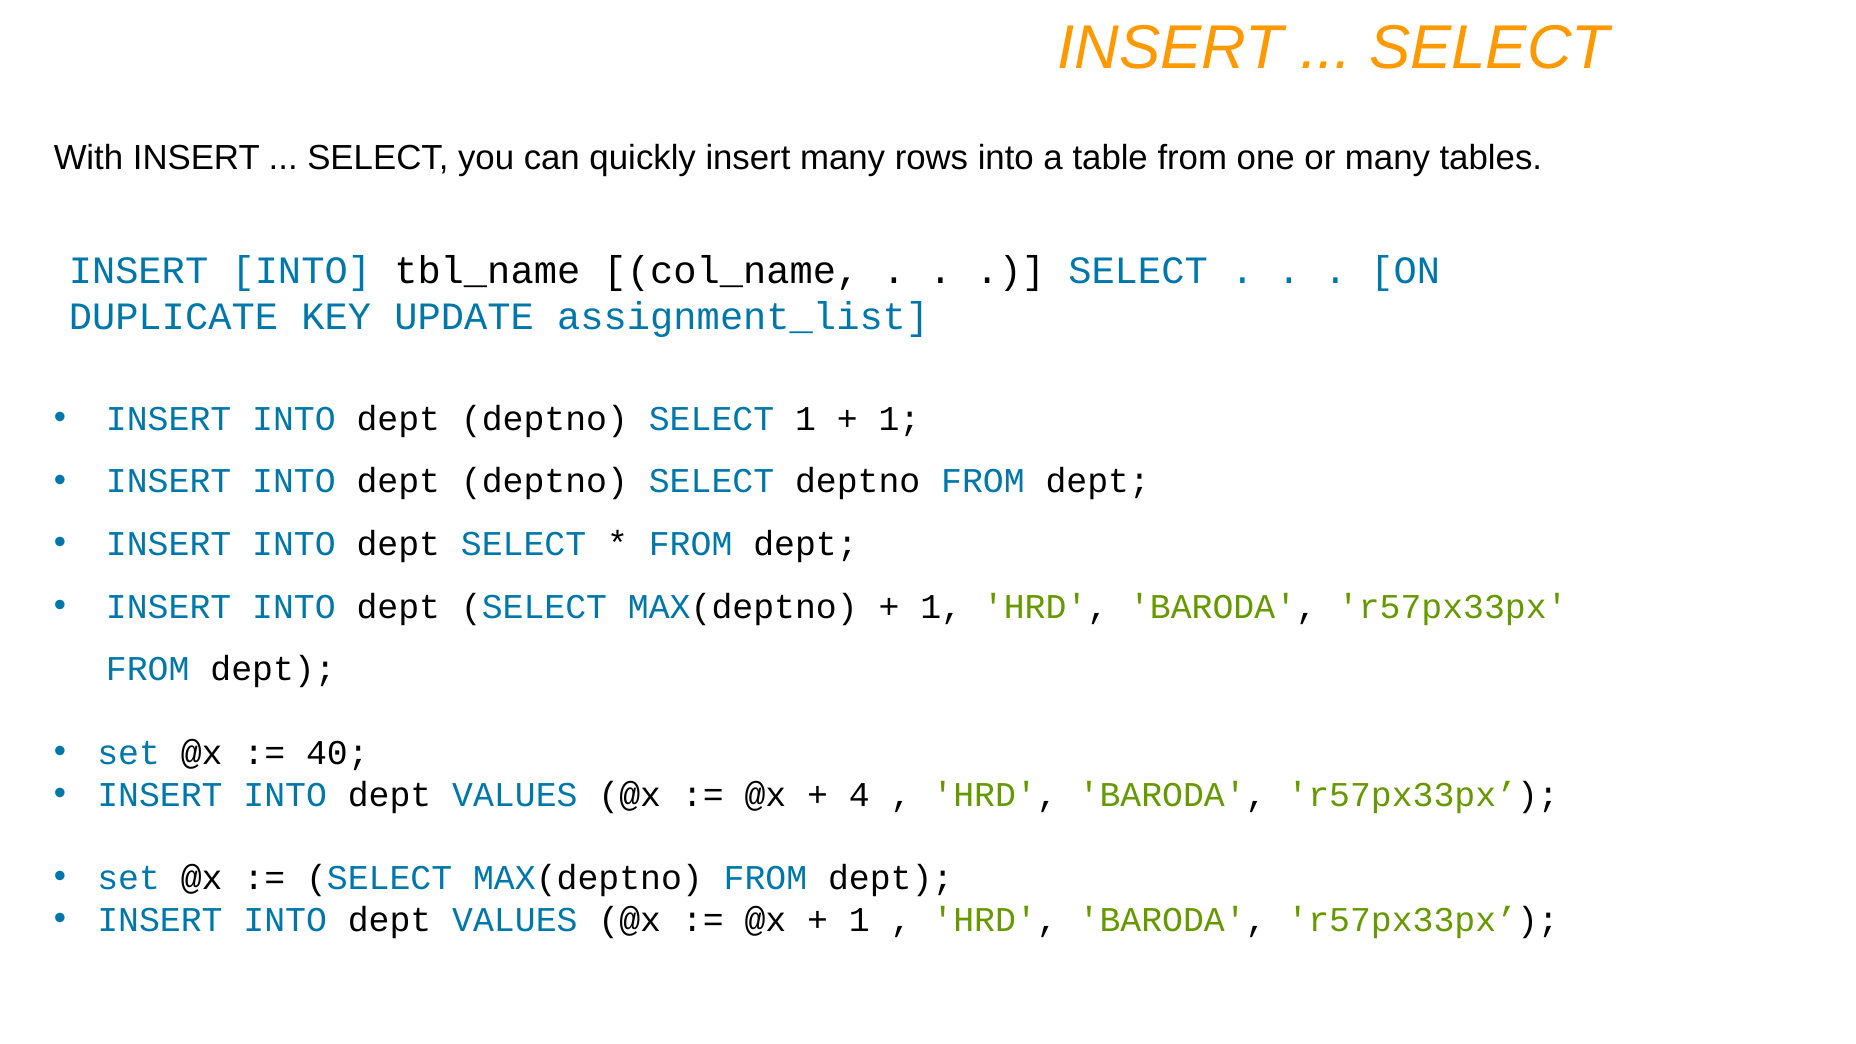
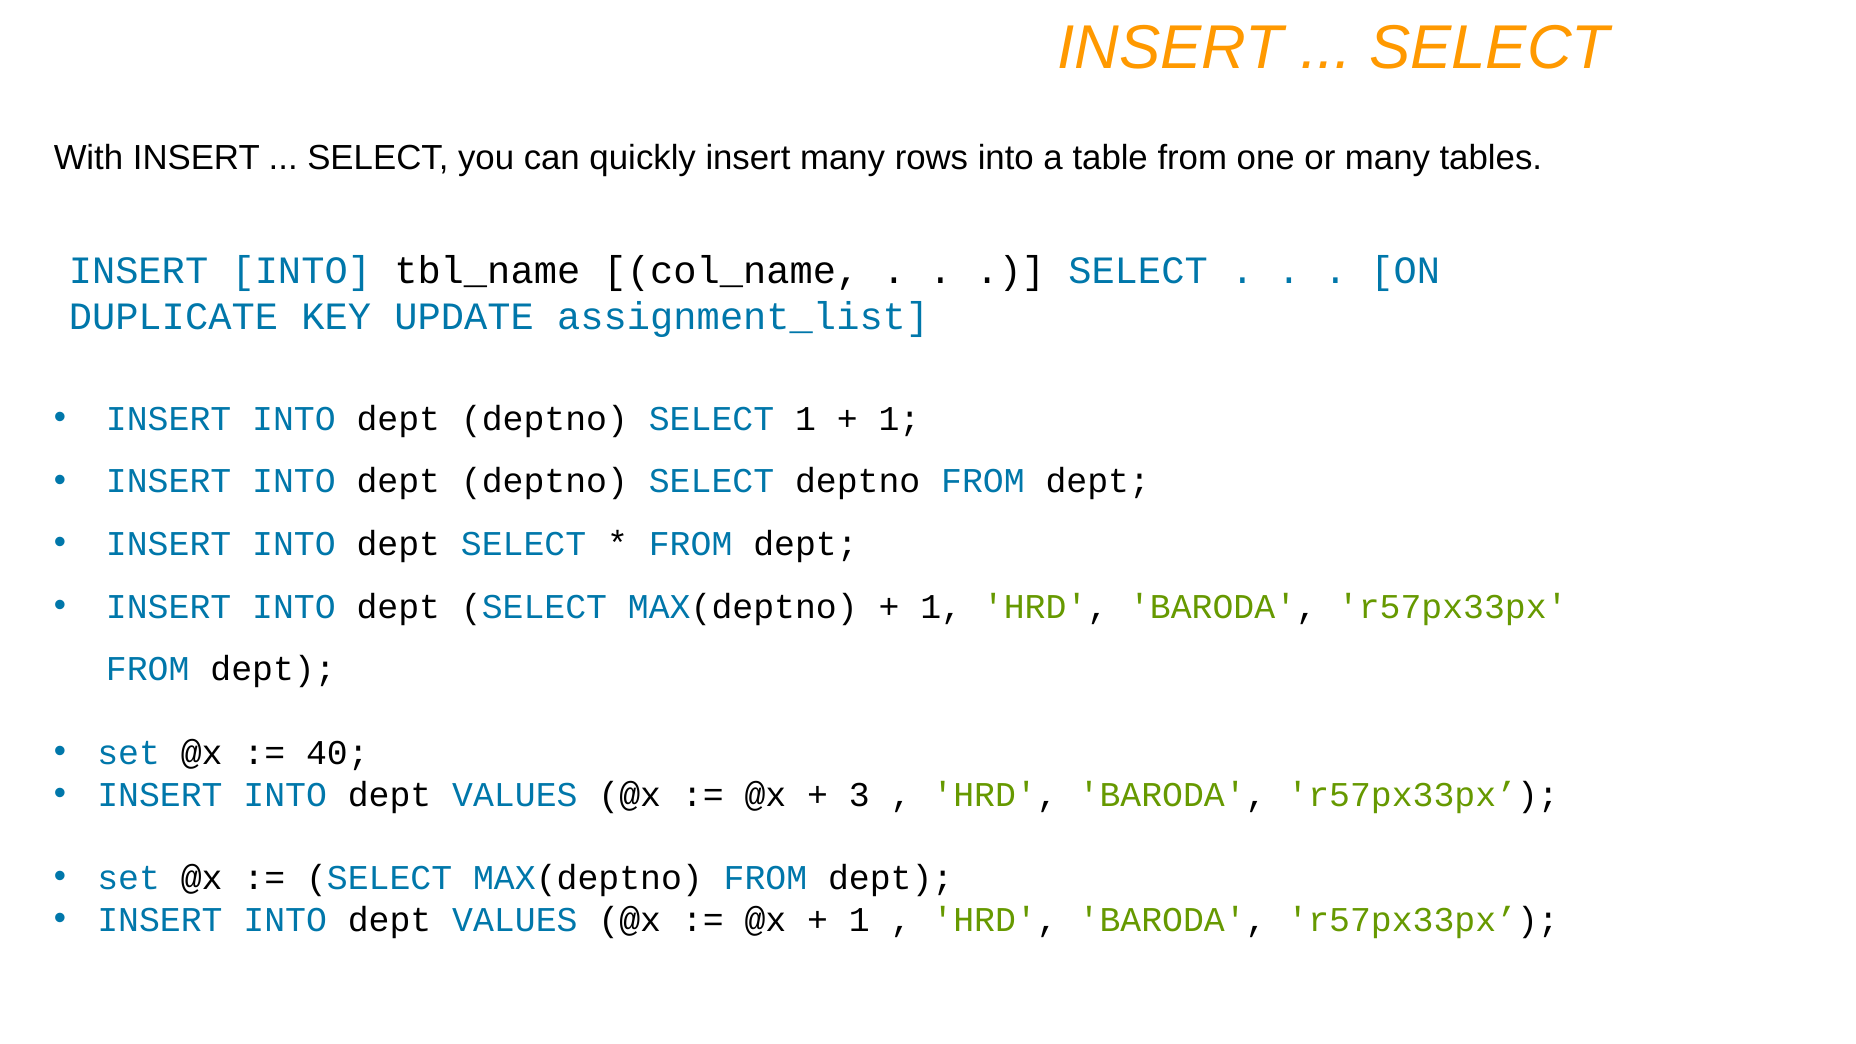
4: 4 -> 3
